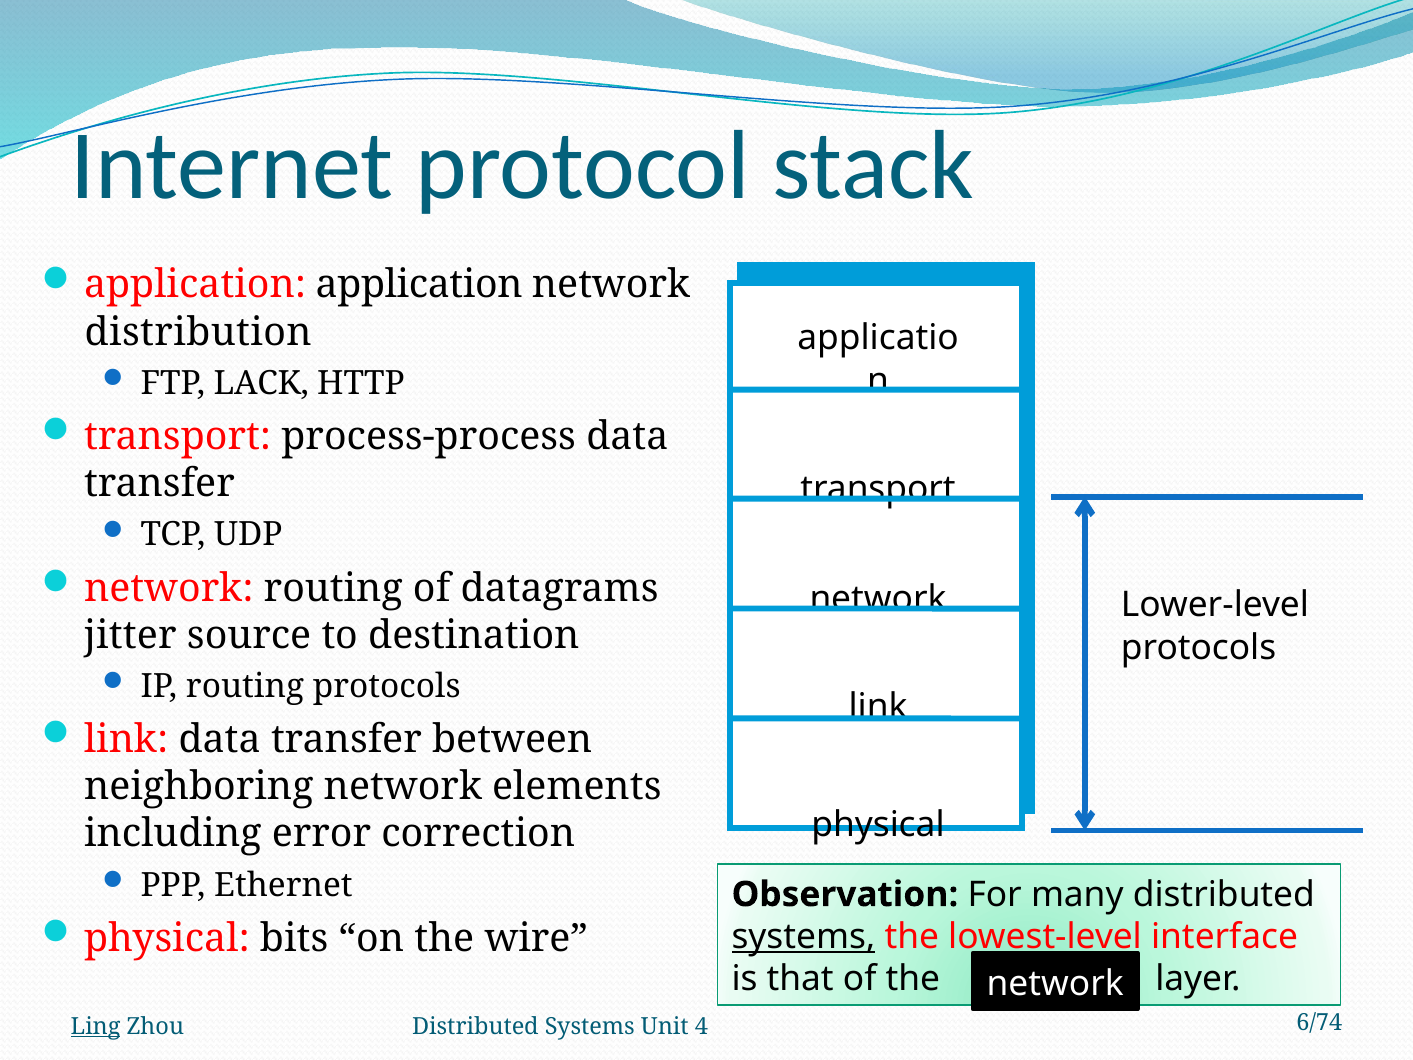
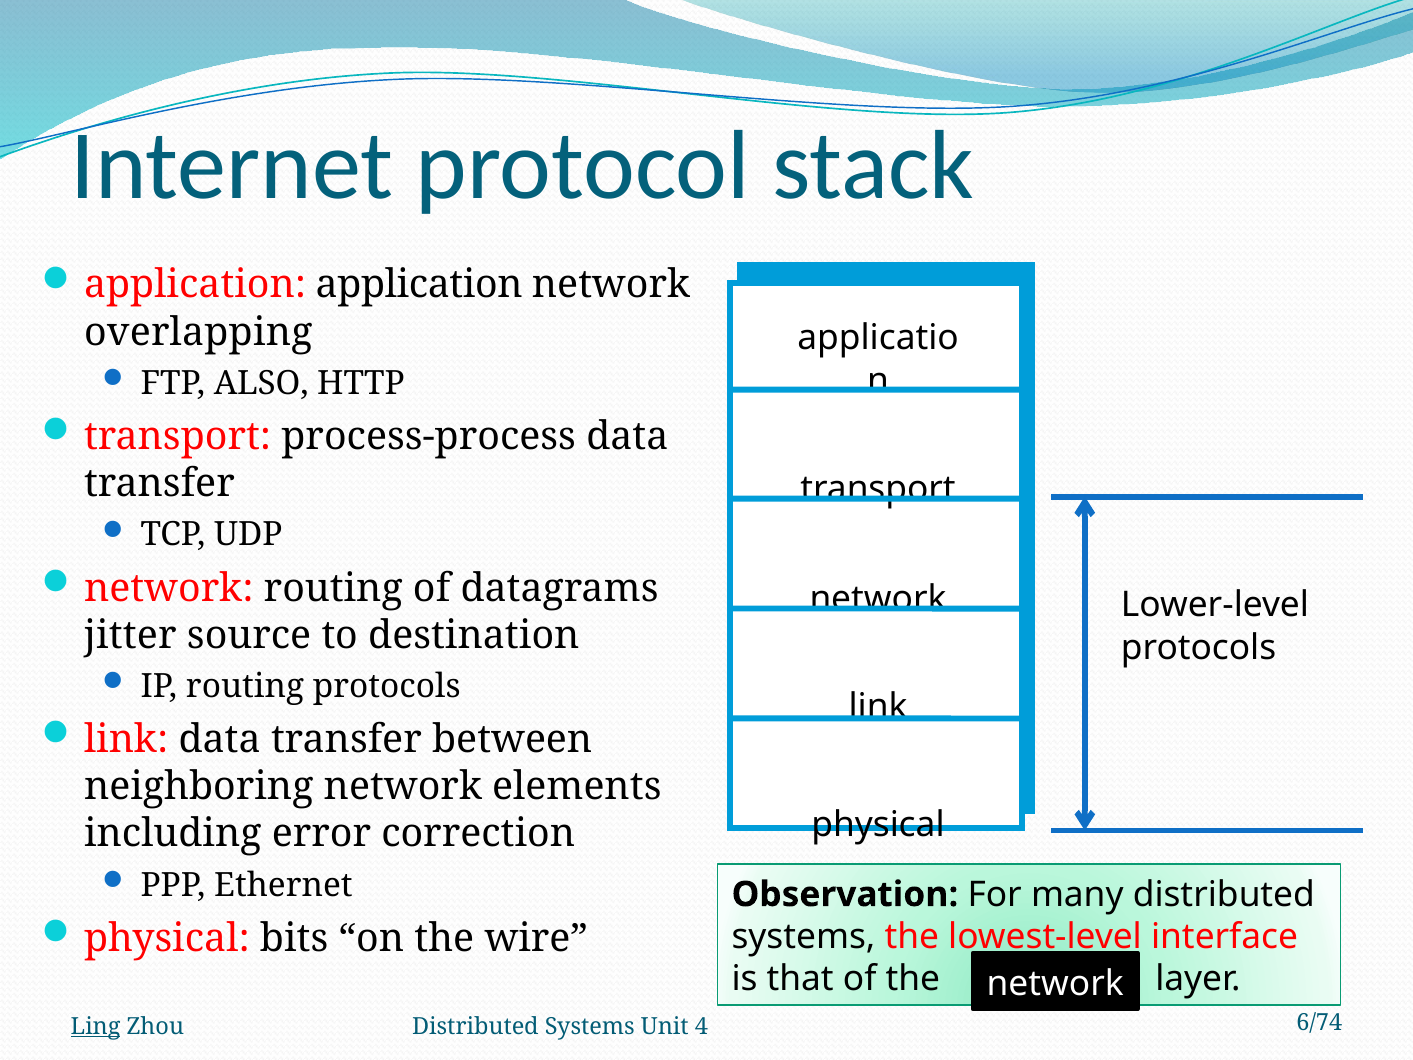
distribution: distribution -> overlapping
LACK: LACK -> ALSO
systems at (803, 937) underline: present -> none
